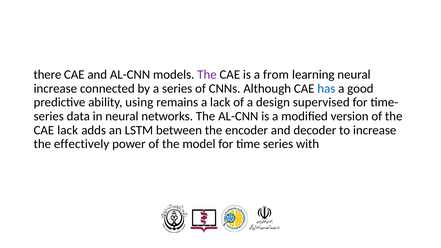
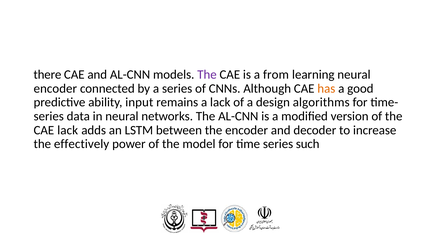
increase at (55, 88): increase -> encoder
has colour: blue -> orange
using: using -> input
supervised: supervised -> algorithms
with: with -> such
